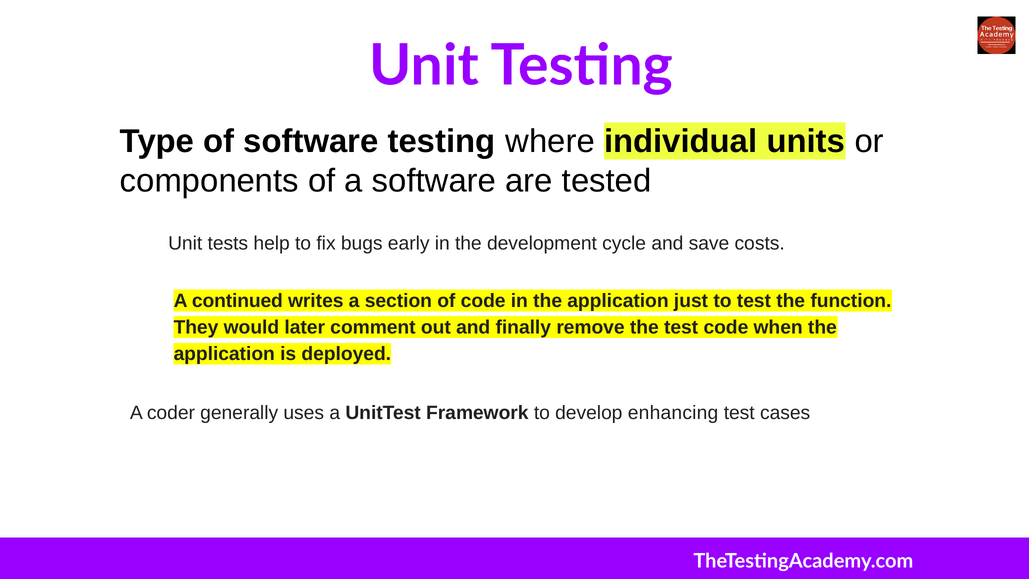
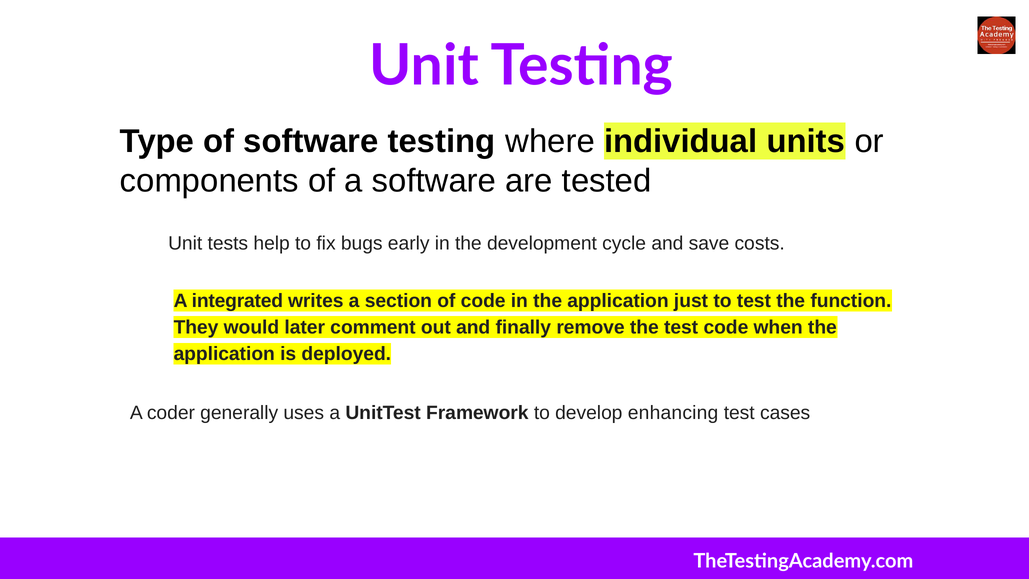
continued: continued -> integrated
